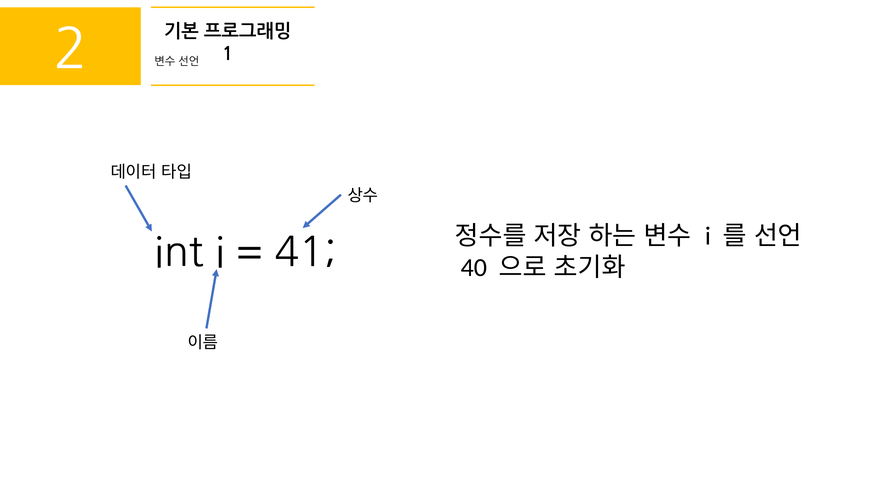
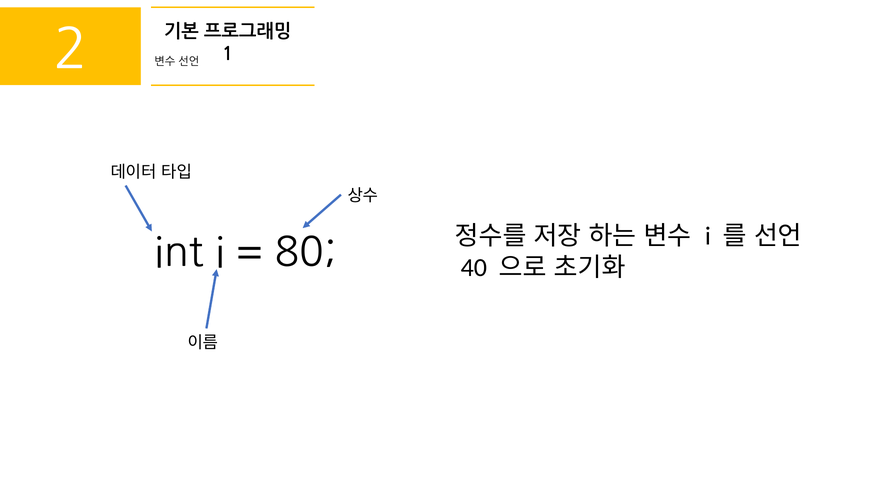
41: 41 -> 80
